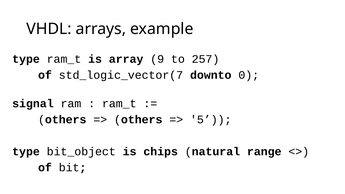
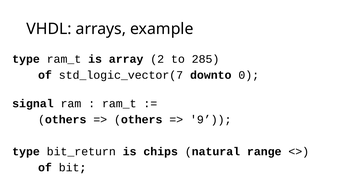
9: 9 -> 2
257: 257 -> 285
5: 5 -> 9
bit_object: bit_object -> bit_return
